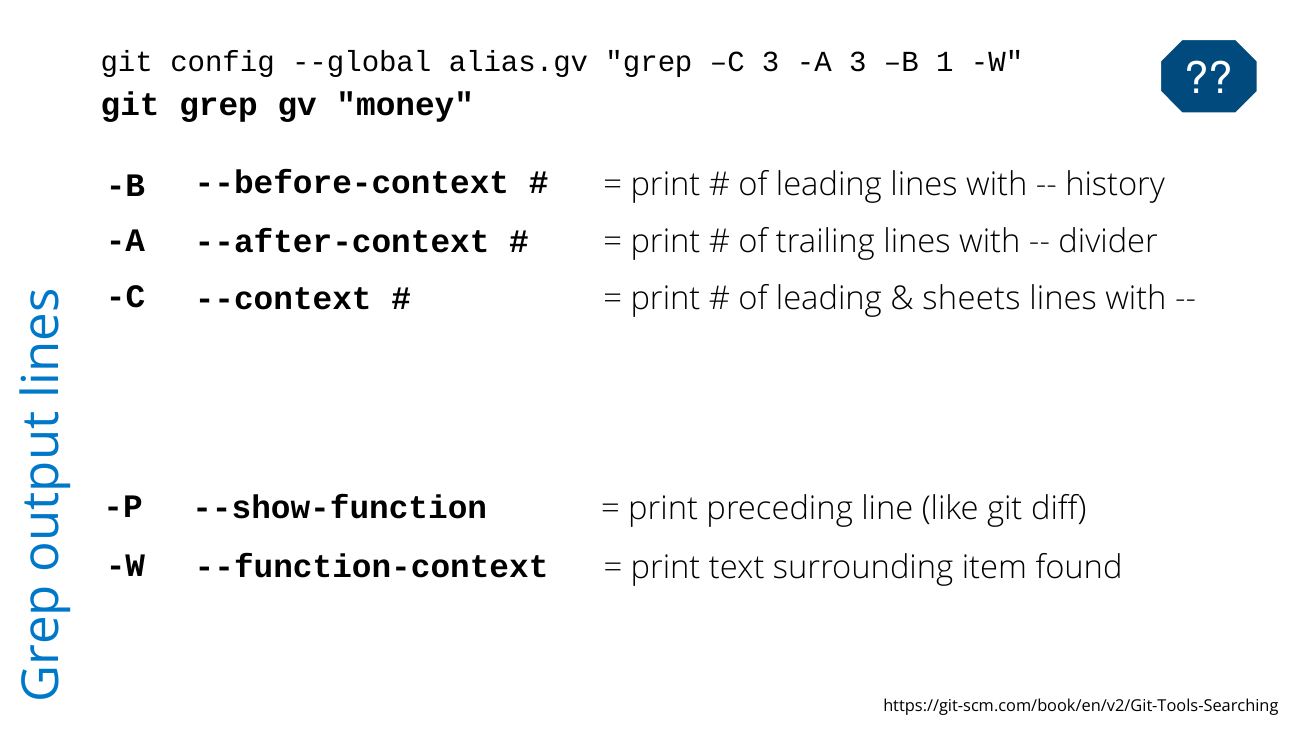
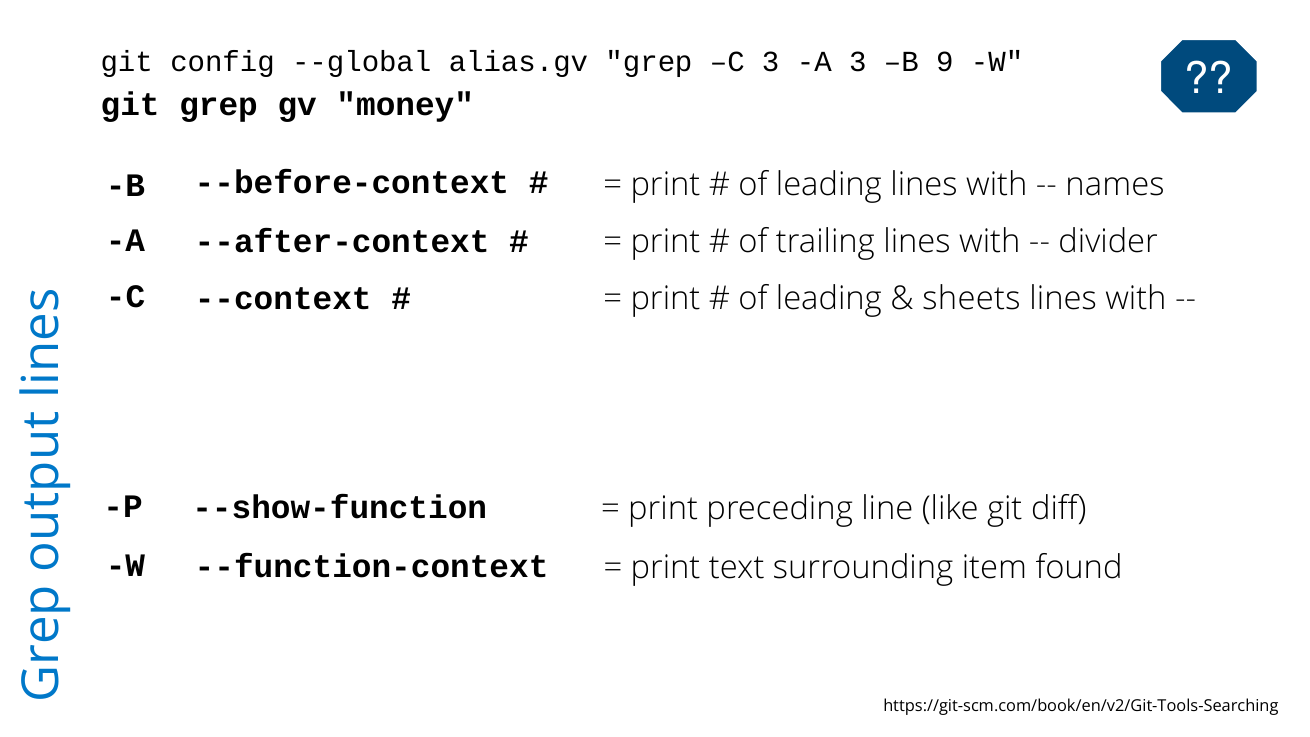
1: 1 -> 9
history: history -> names
